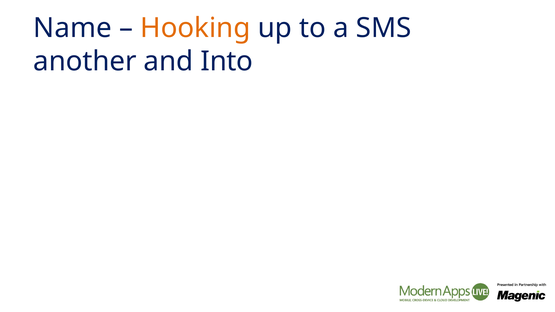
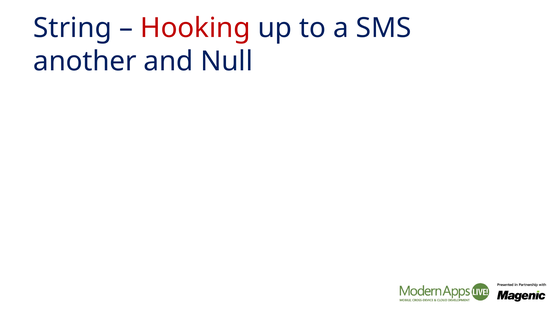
Name: Name -> String
Hooking colour: orange -> red
Into: Into -> Null
